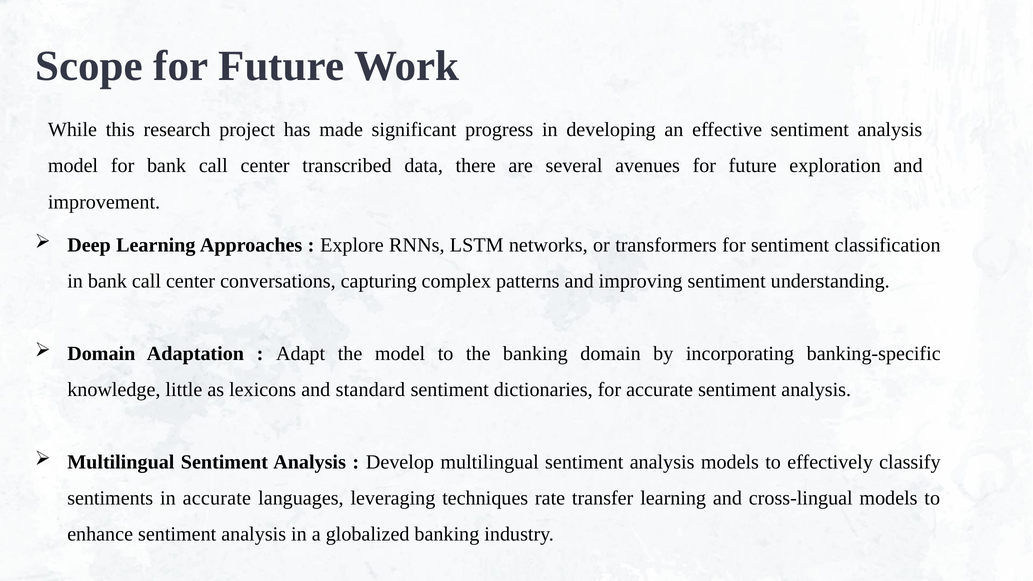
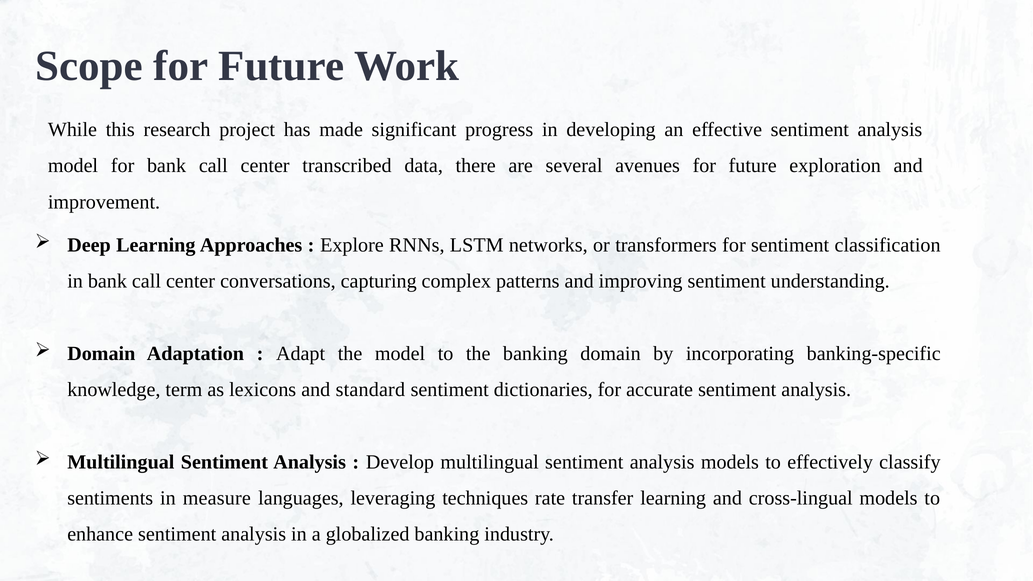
little: little -> term
in accurate: accurate -> measure
